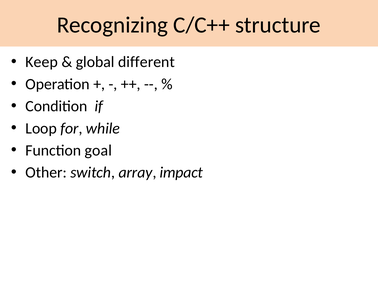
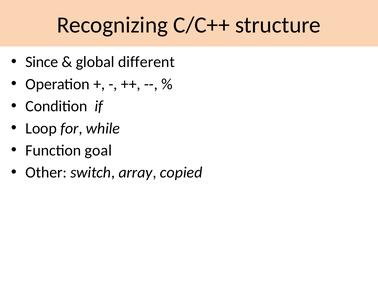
Keep: Keep -> Since
impact: impact -> copied
